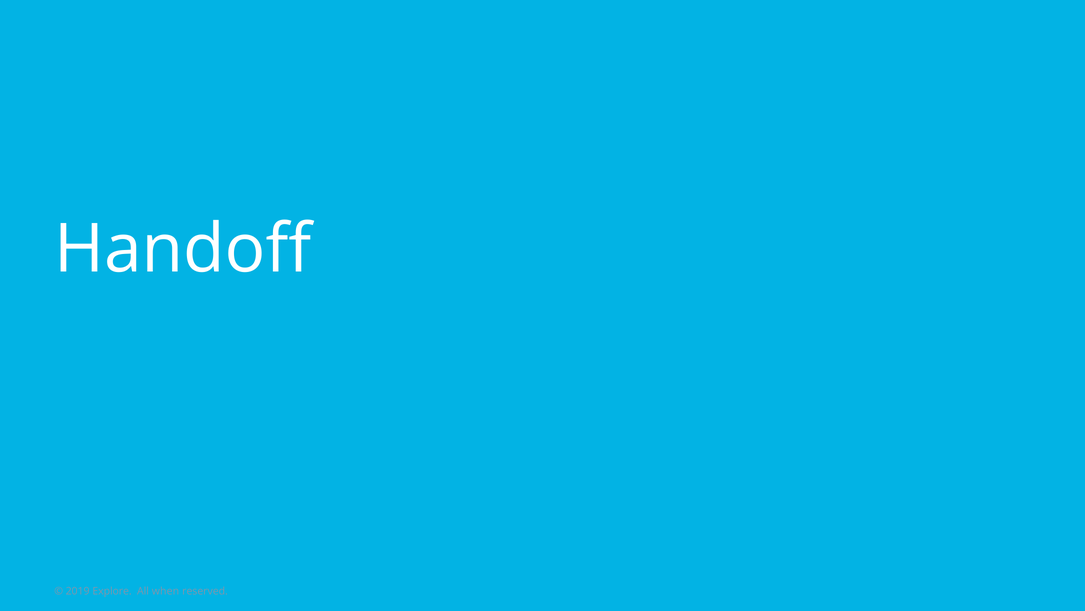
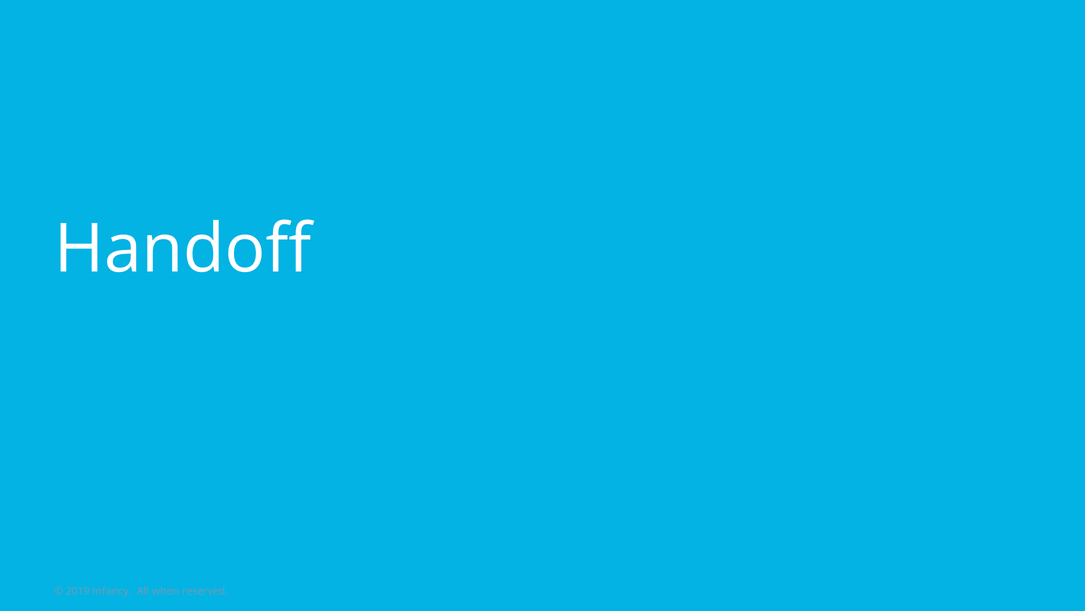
Explore: Explore -> Infancy
